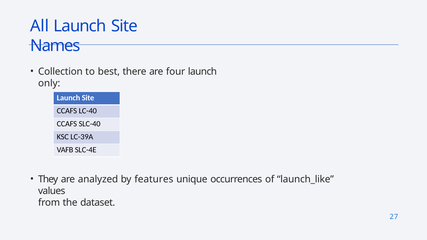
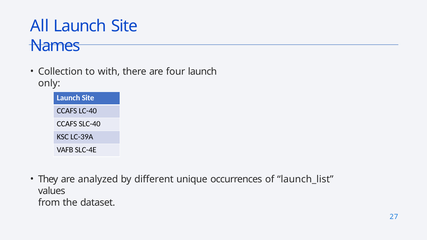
best: best -> with
features: features -> different
launch_like: launch_like -> launch_list
